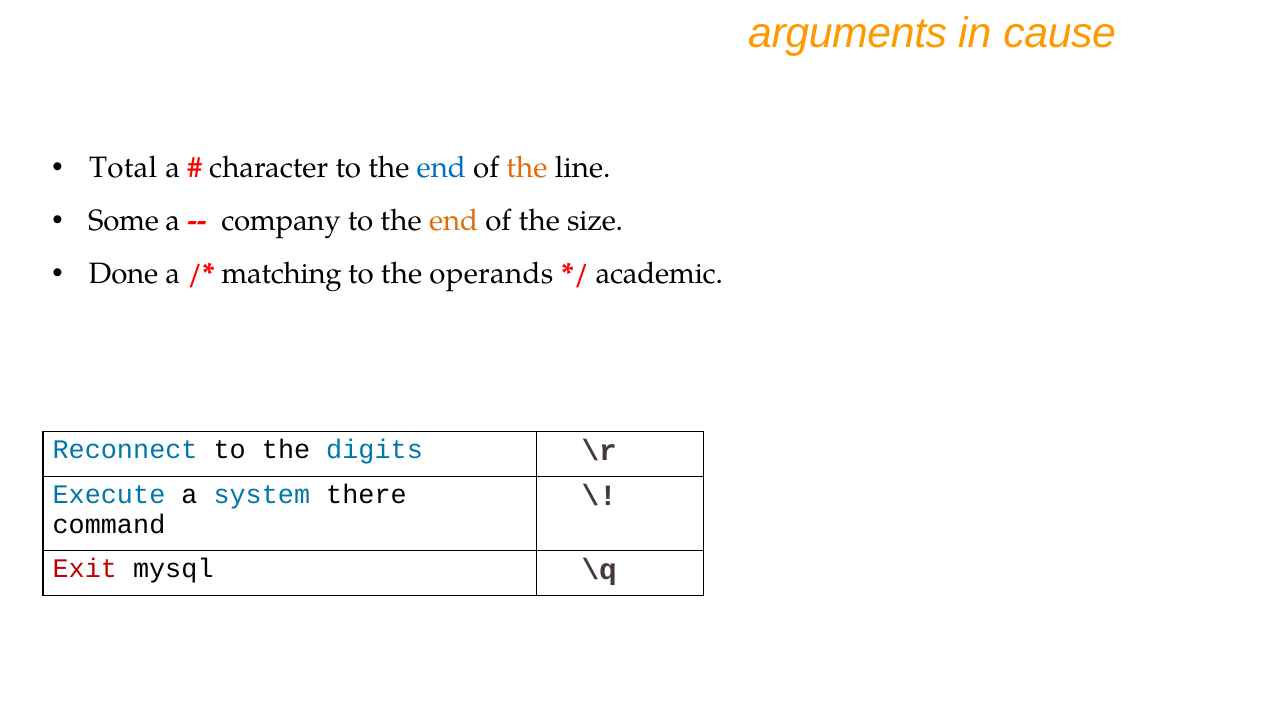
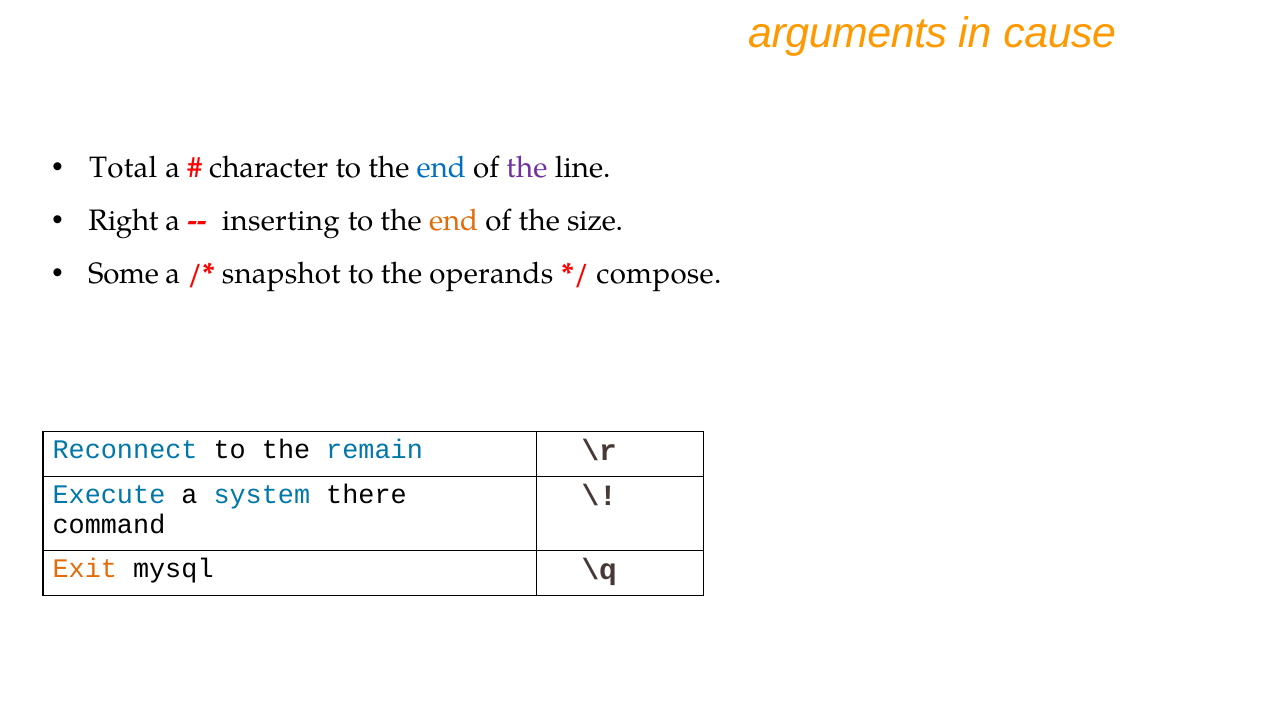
the at (527, 168) colour: orange -> purple
Some: Some -> Right
company: company -> inserting
Done: Done -> Some
matching: matching -> snapshot
academic: academic -> compose
digits: digits -> remain
Exit colour: red -> orange
